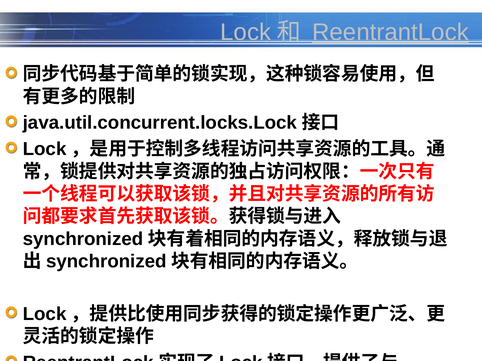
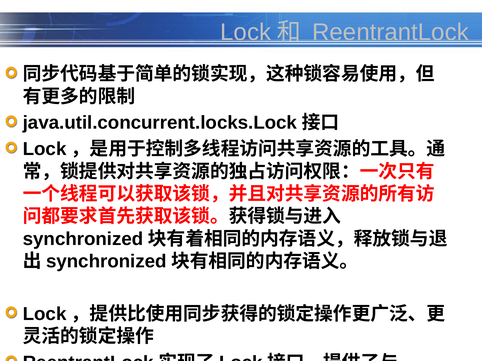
ReentrantLock at (390, 32) underline: present -> none
